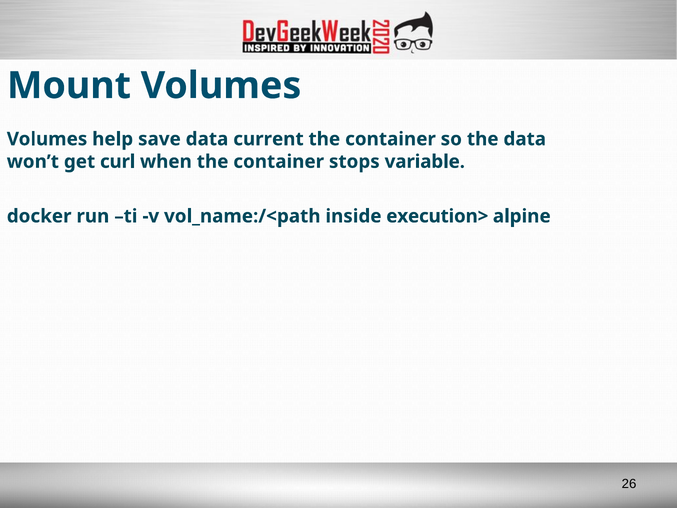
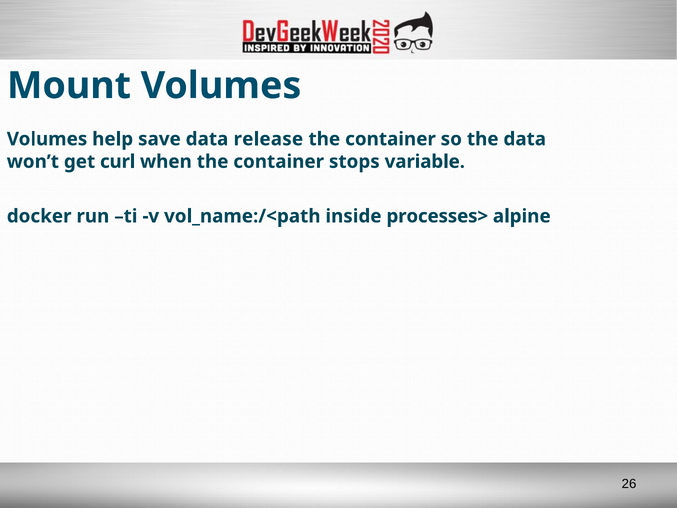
current: current -> release
execution>: execution> -> processes>
